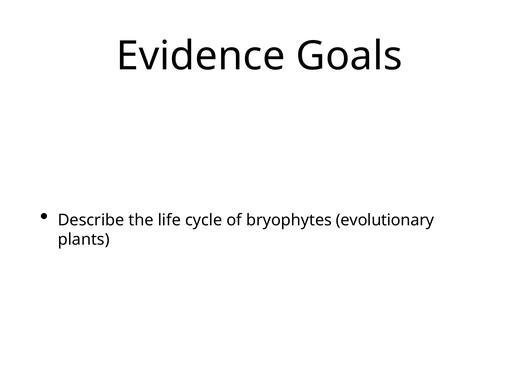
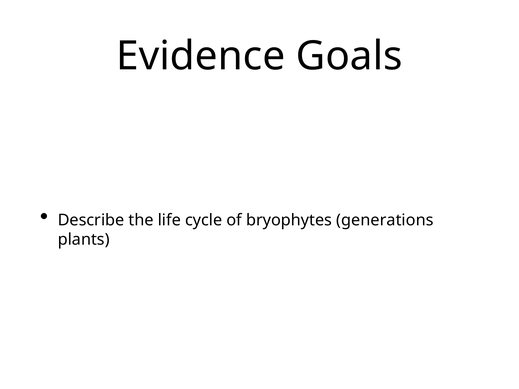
evolutionary: evolutionary -> generations
